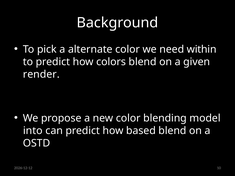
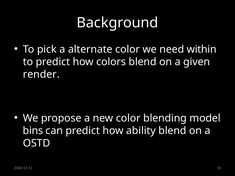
into: into -> bins
based: based -> ability
